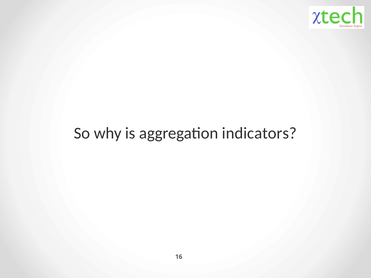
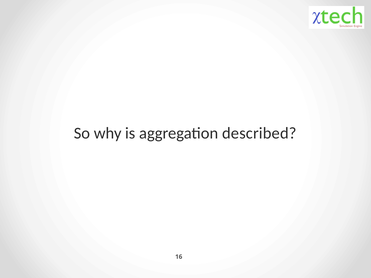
indicators: indicators -> described
